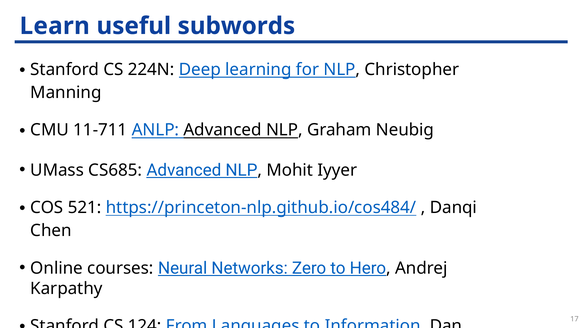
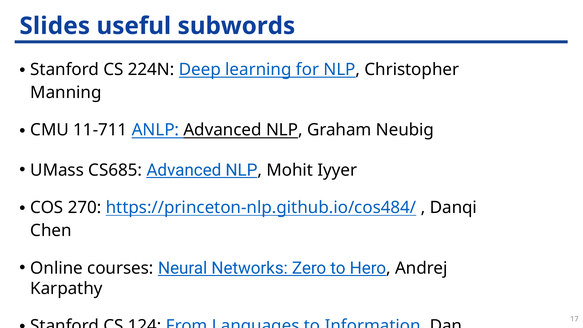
Learn: Learn -> Slides
521: 521 -> 270
